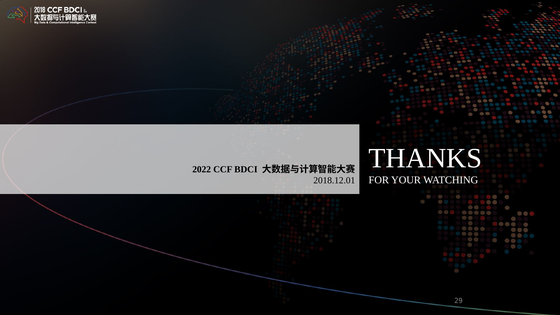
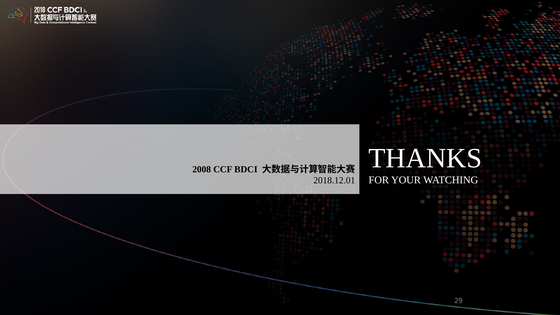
2022: 2022 -> 2008
